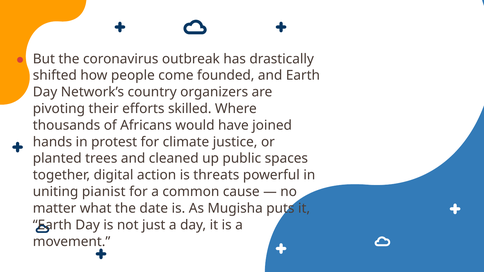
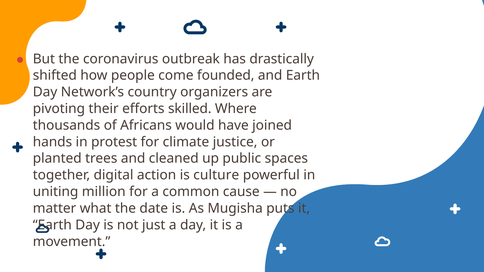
threats: threats -> culture
pianist: pianist -> million
